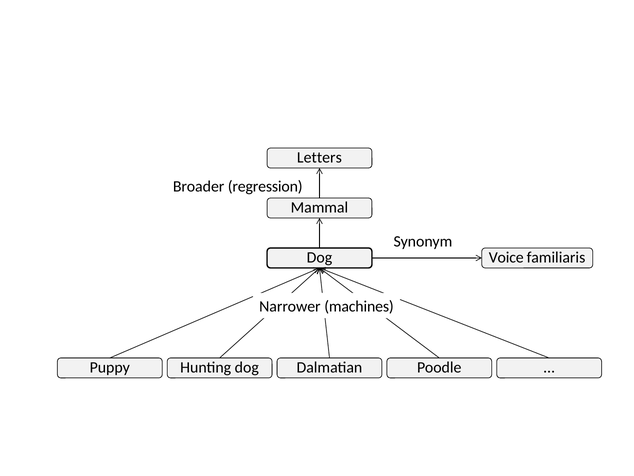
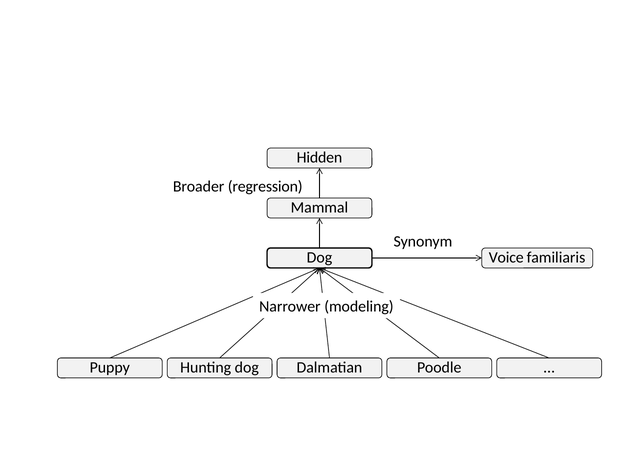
Letters: Letters -> Hidden
machines: machines -> modeling
